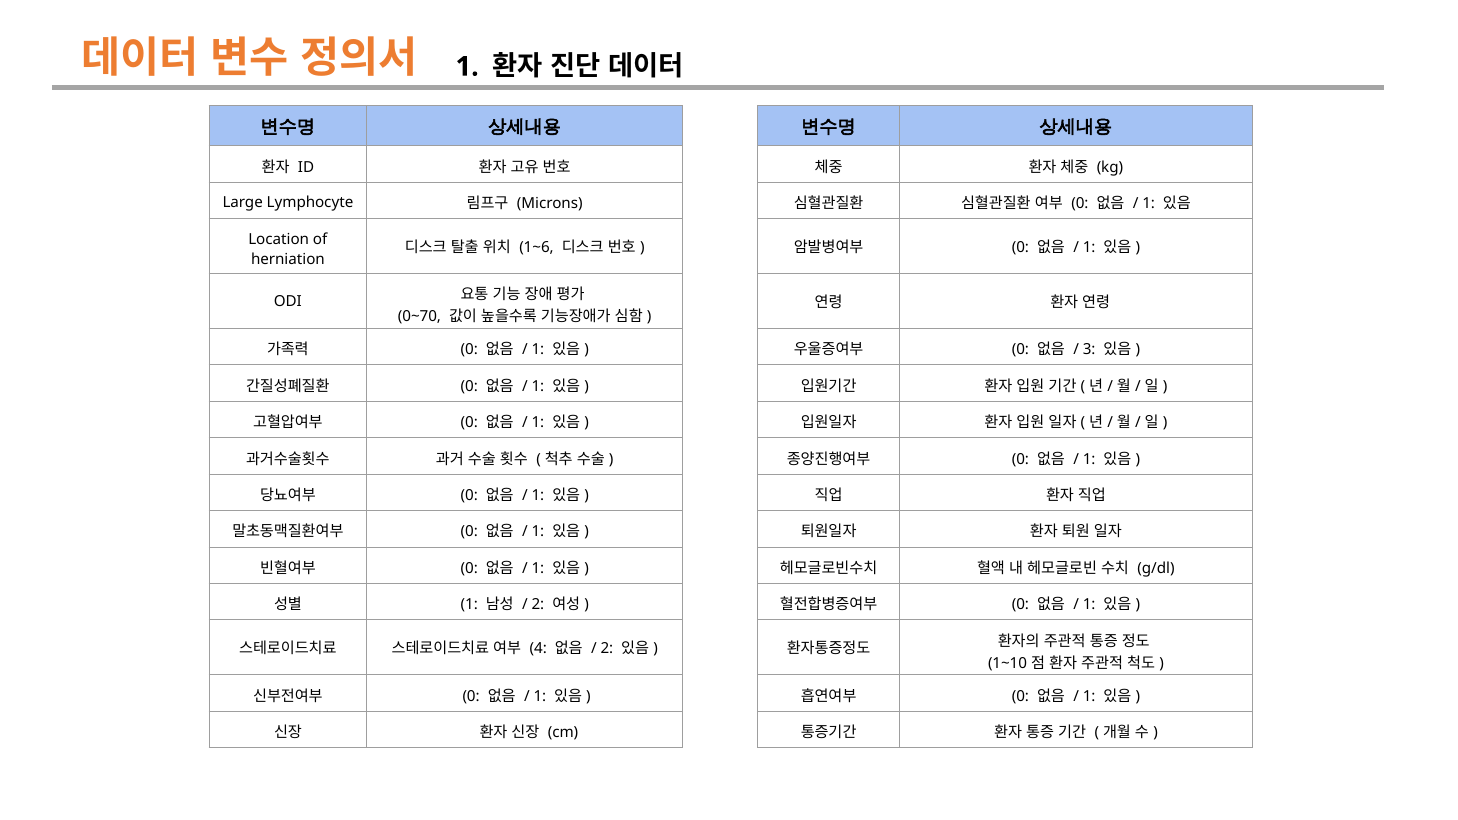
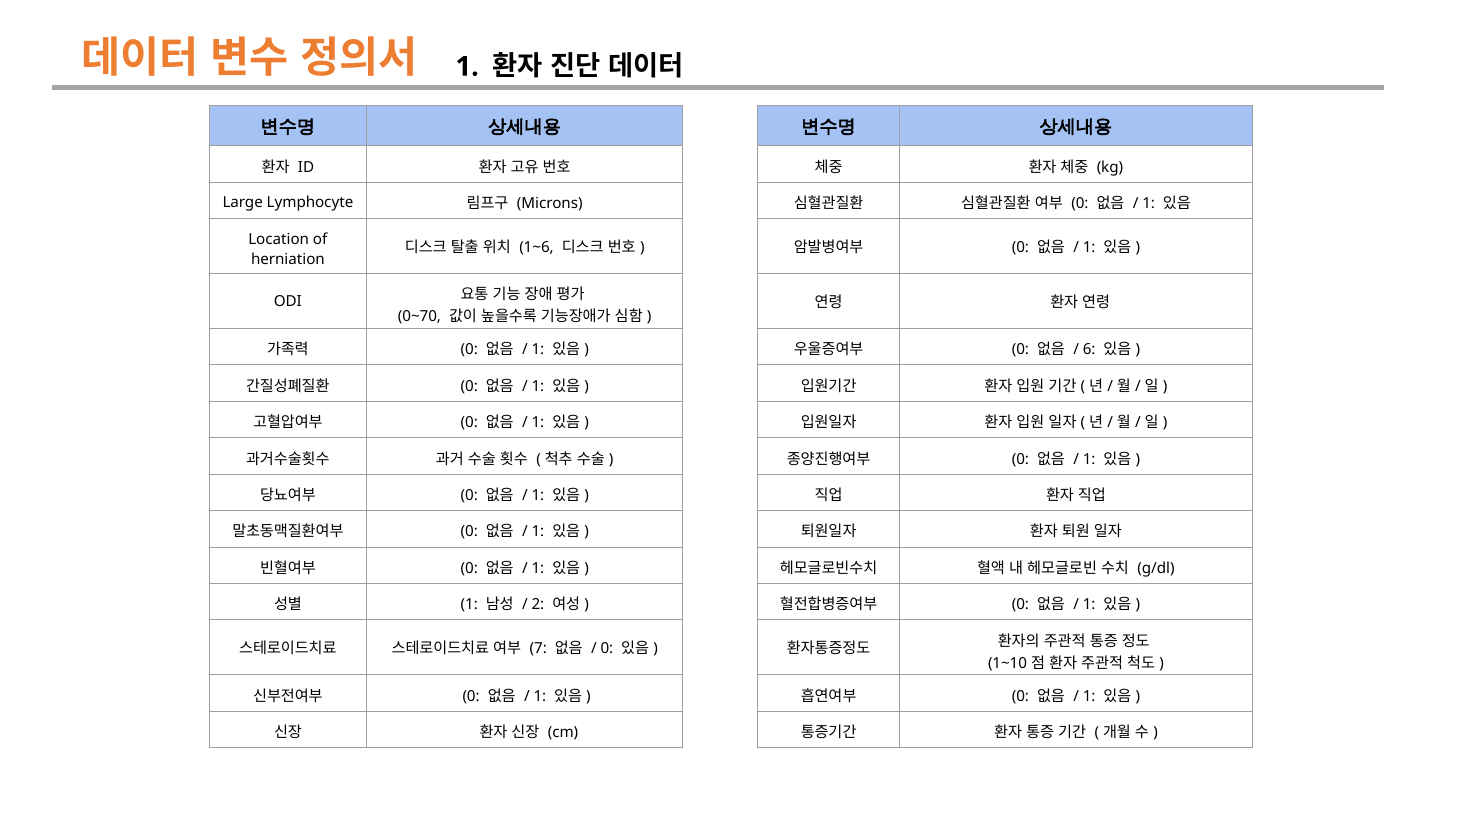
3: 3 -> 6
4: 4 -> 7
2 at (607, 649): 2 -> 0
